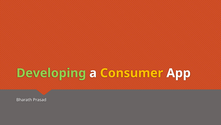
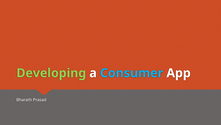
Consumer colour: yellow -> light blue
